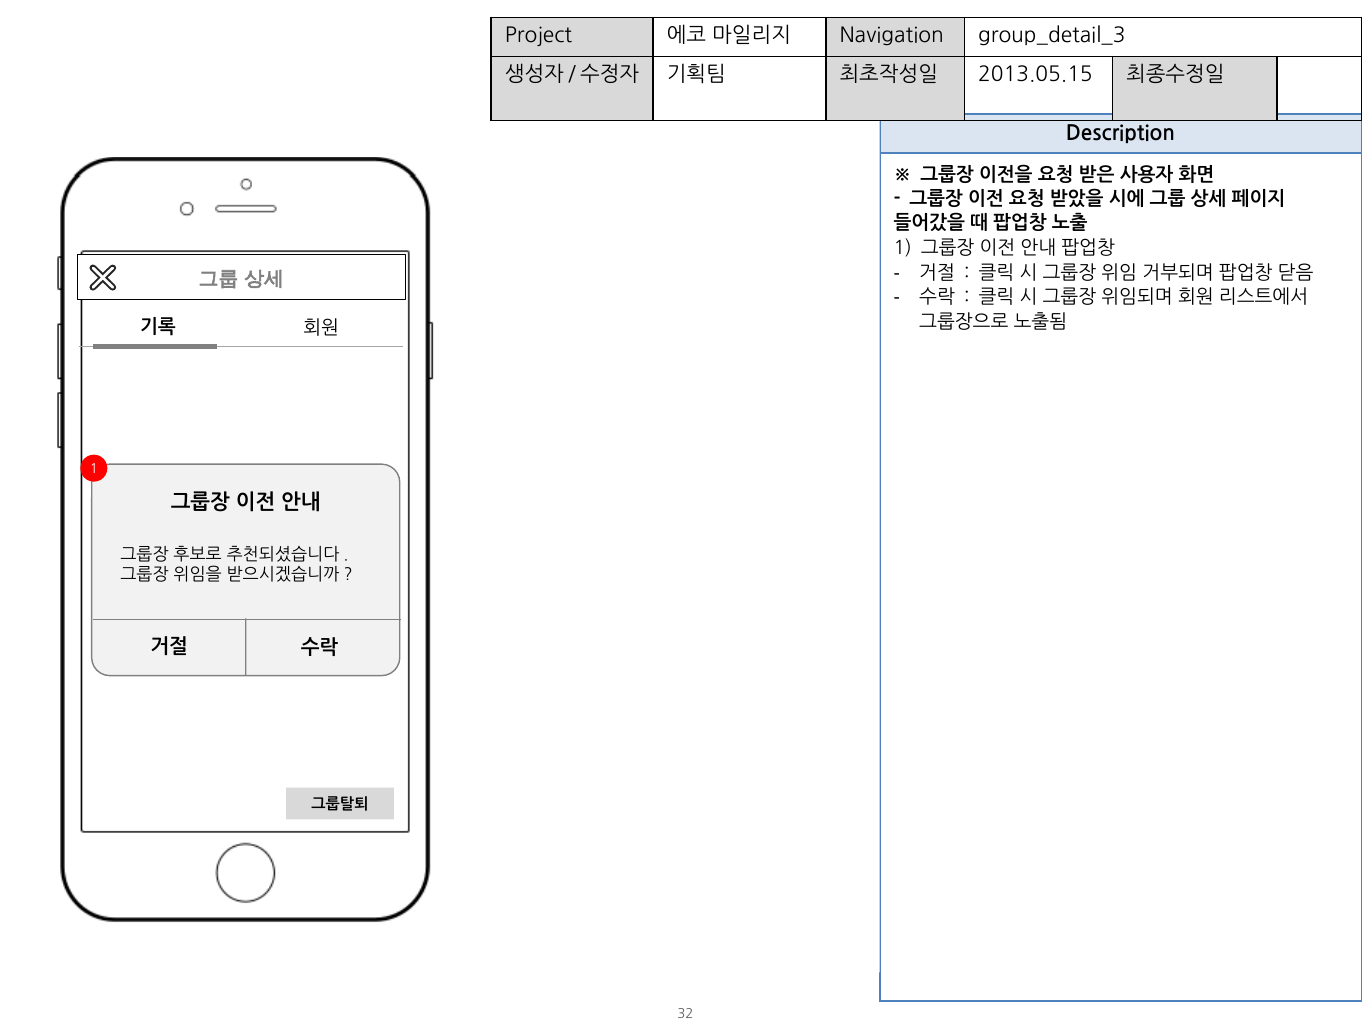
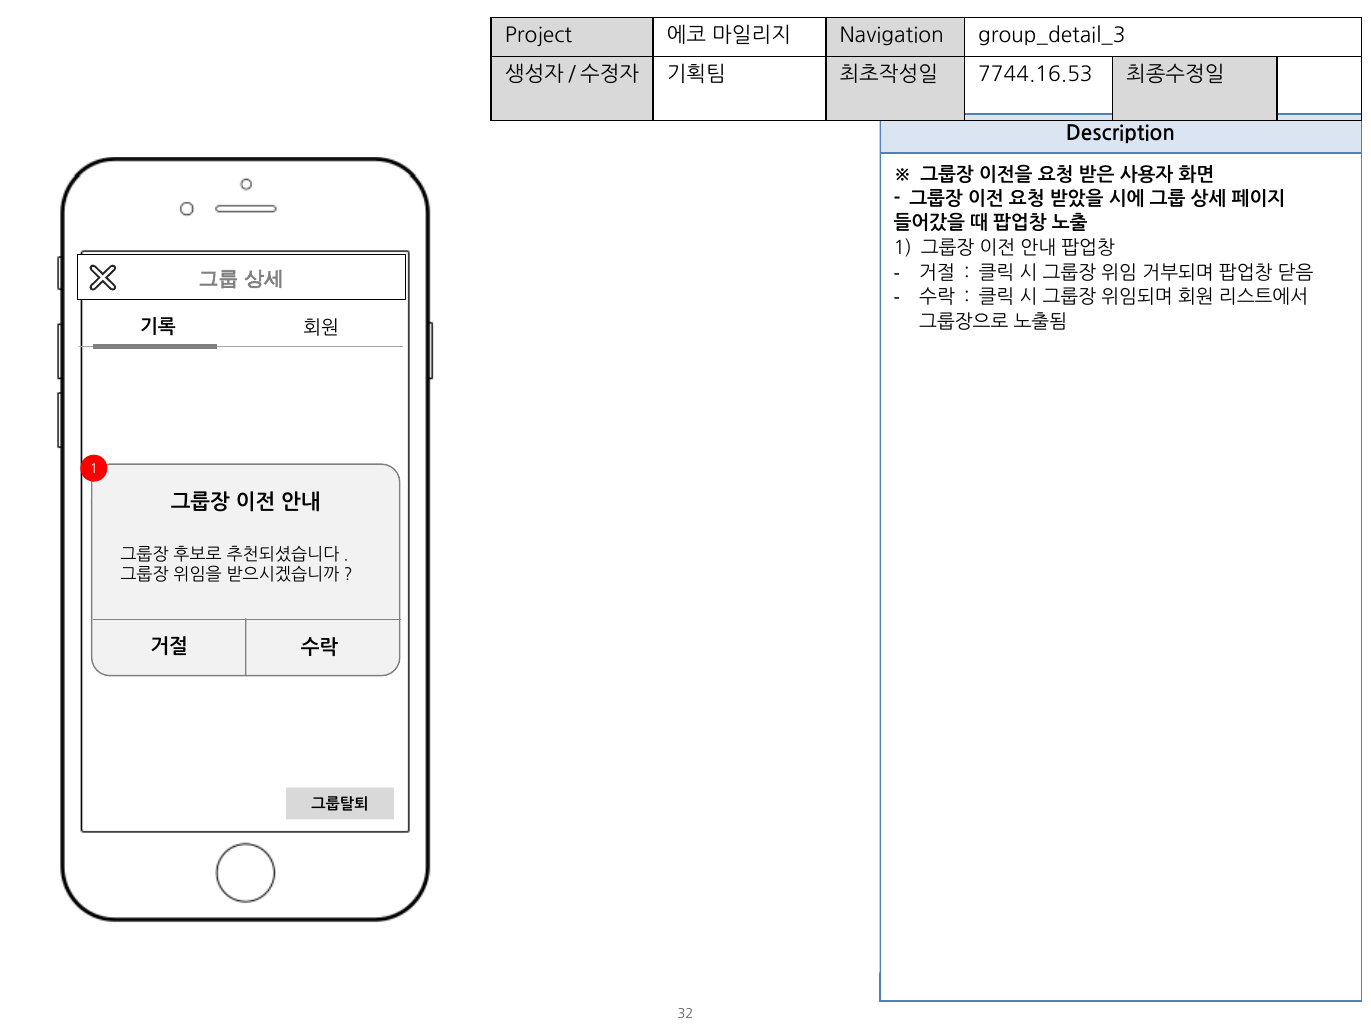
2013.05.15: 2013.05.15 -> 7744.16.53
